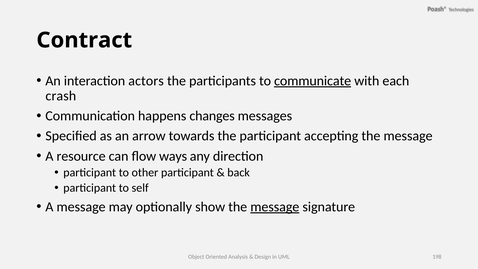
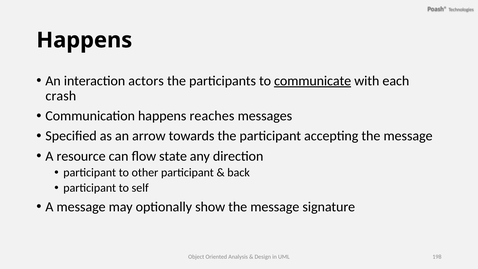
Contract at (84, 40): Contract -> Happens
changes: changes -> reaches
ways: ways -> state
message at (275, 207) underline: present -> none
